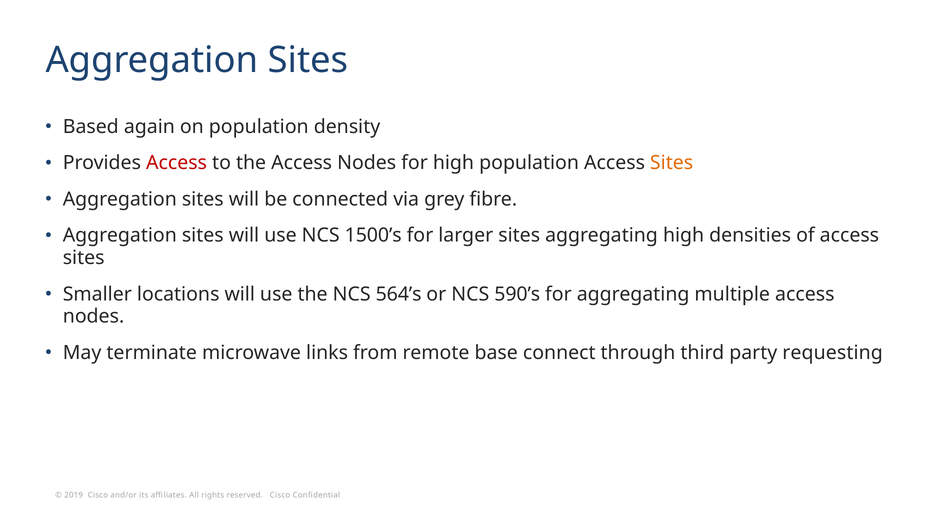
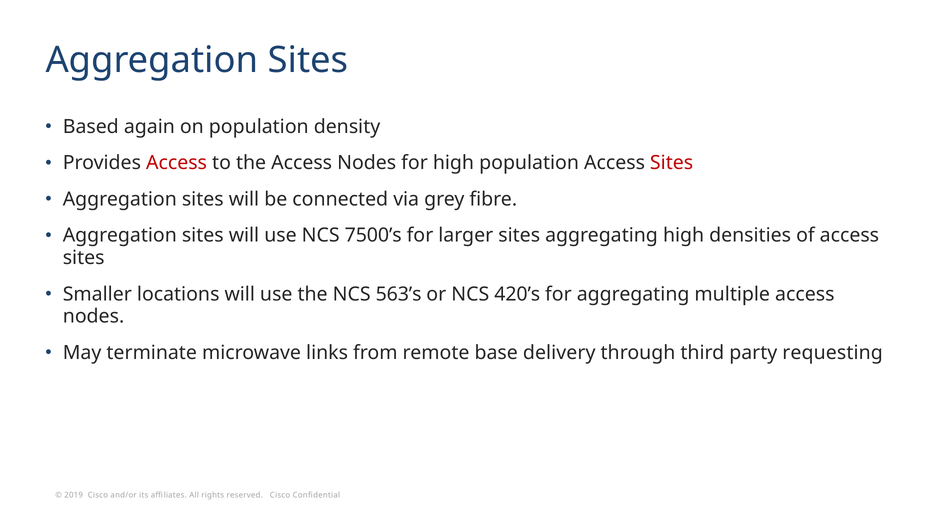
Sites at (672, 163) colour: orange -> red
1500’s: 1500’s -> 7500’s
564’s: 564’s -> 563’s
590’s: 590’s -> 420’s
connect: connect -> delivery
